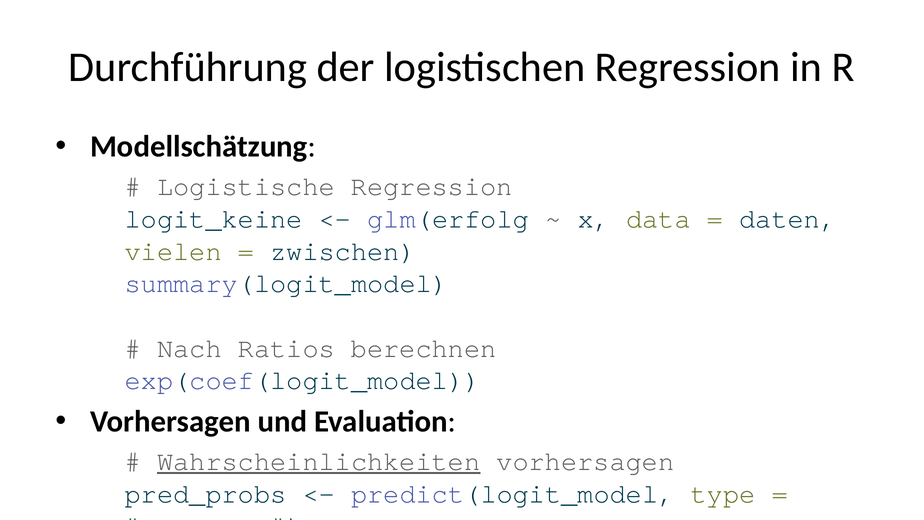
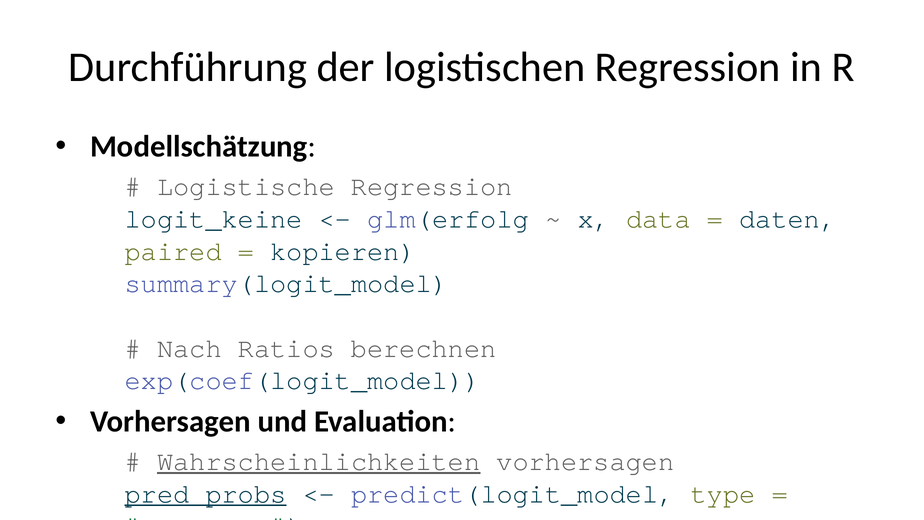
vielen: vielen -> paired
zwischen: zwischen -> kopieren
pred_probs at (206, 494) underline: none -> present
